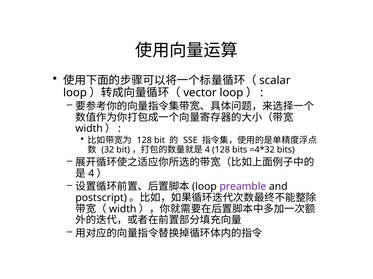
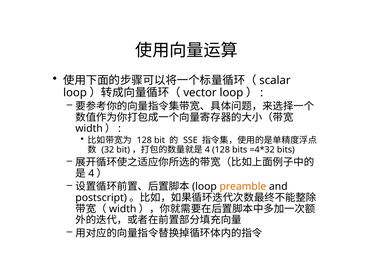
preamble colour: purple -> orange
